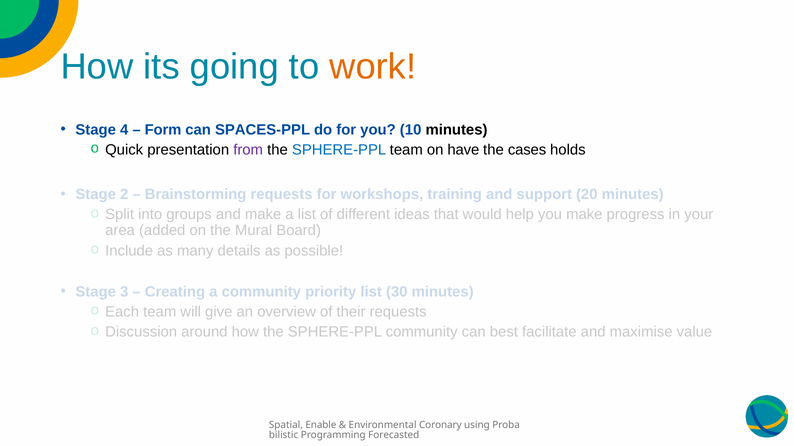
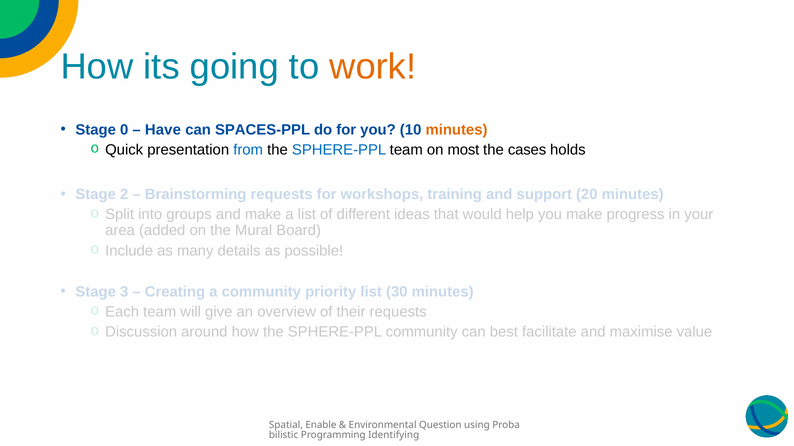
4: 4 -> 0
Form: Form -> Have
minutes at (457, 130) colour: black -> orange
from colour: purple -> blue
have: have -> most
Coronary: Coronary -> Question
Forecasted: Forecasted -> Identifying
